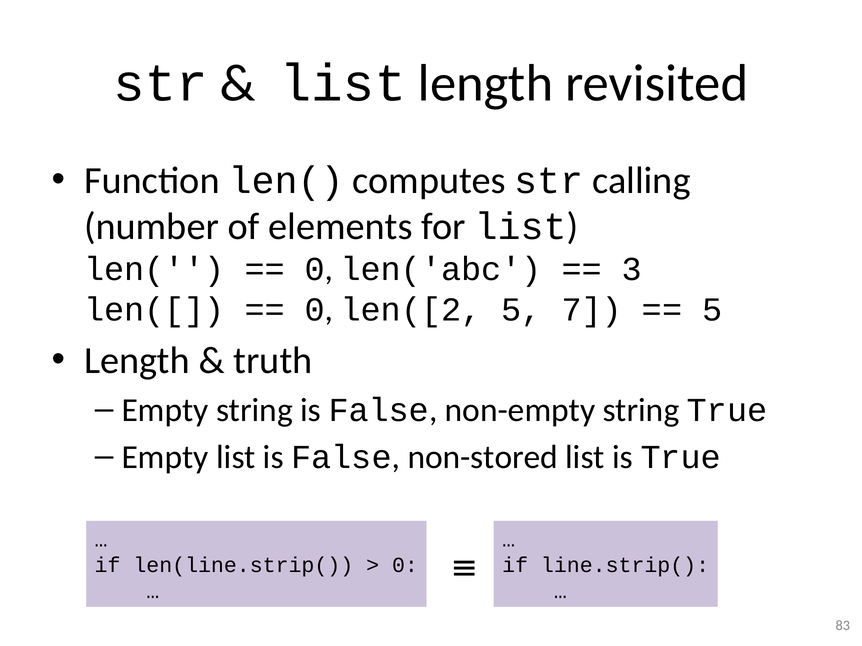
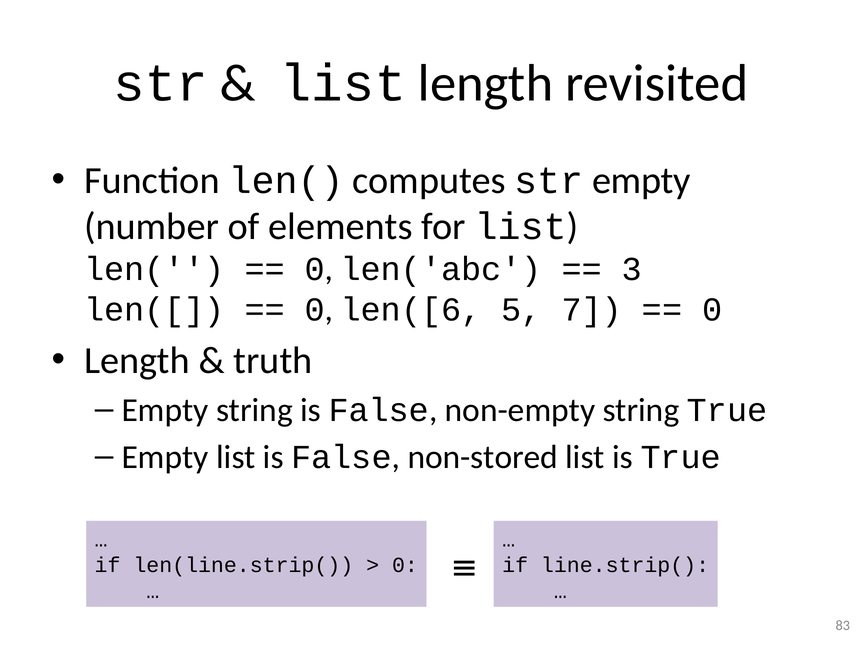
str calling: calling -> empty
len([2: len([2 -> len([6
5 at (712, 310): 5 -> 0
